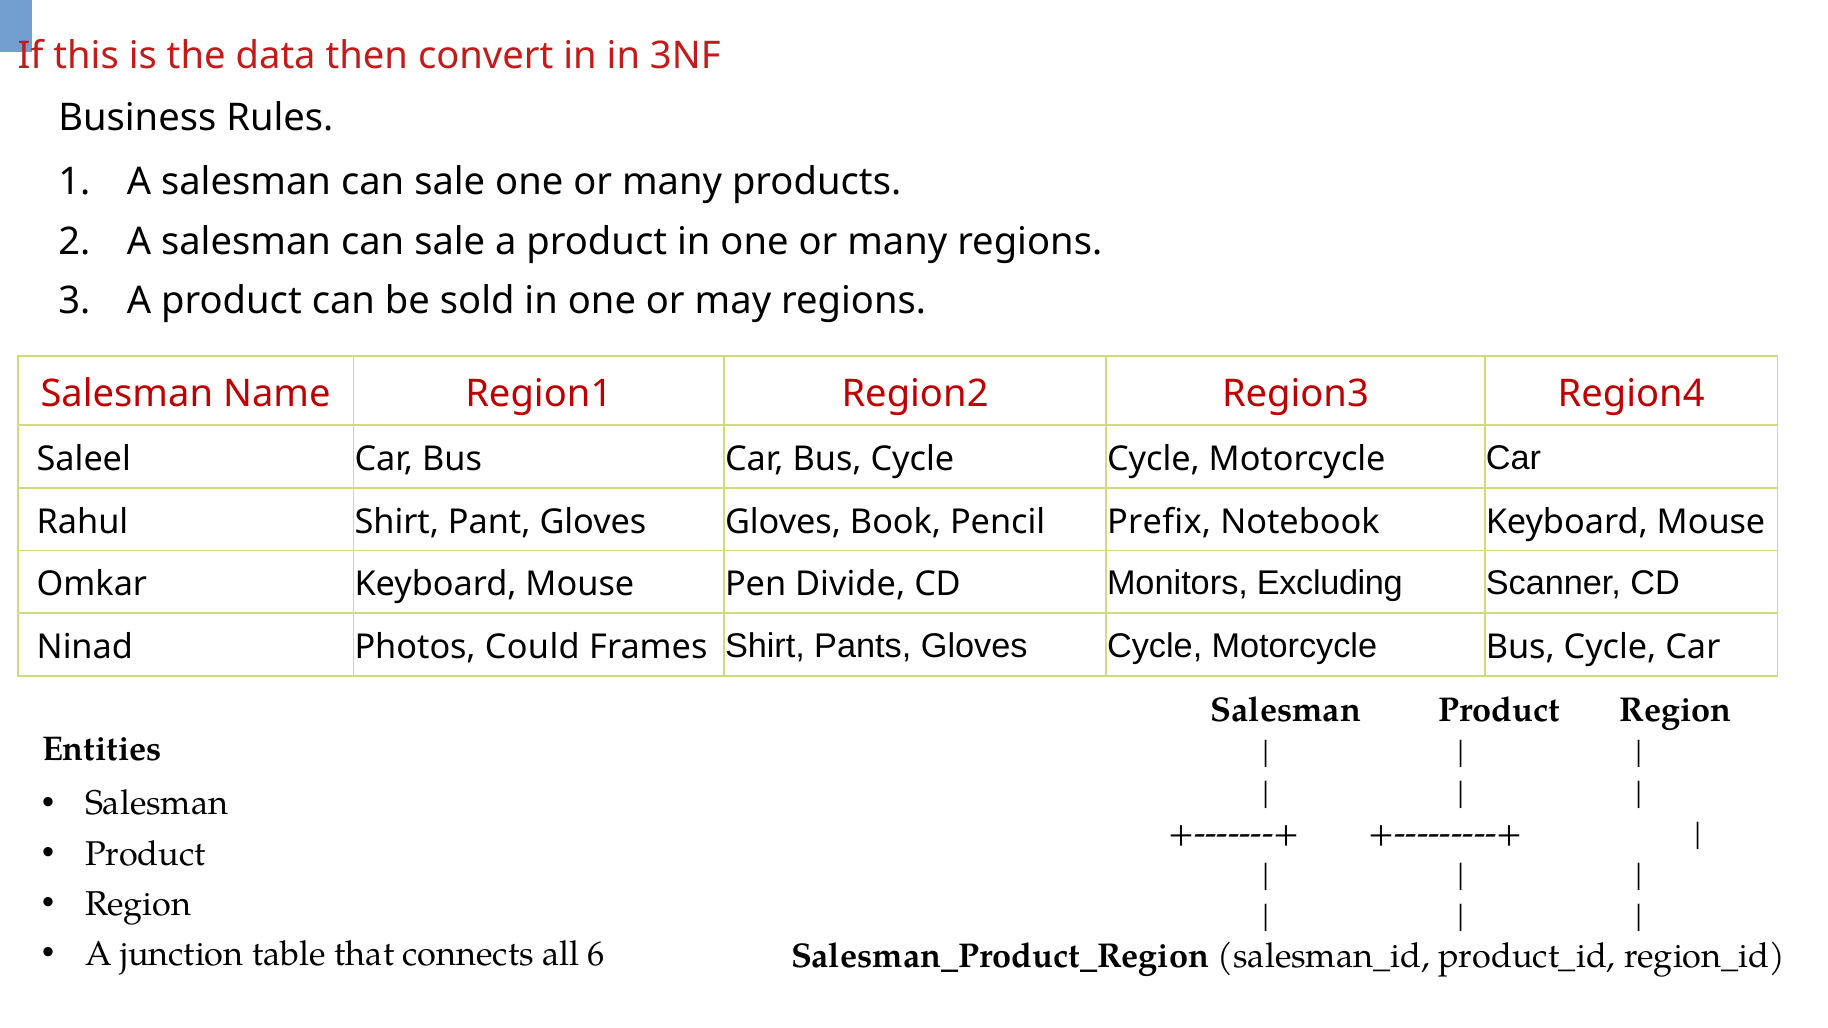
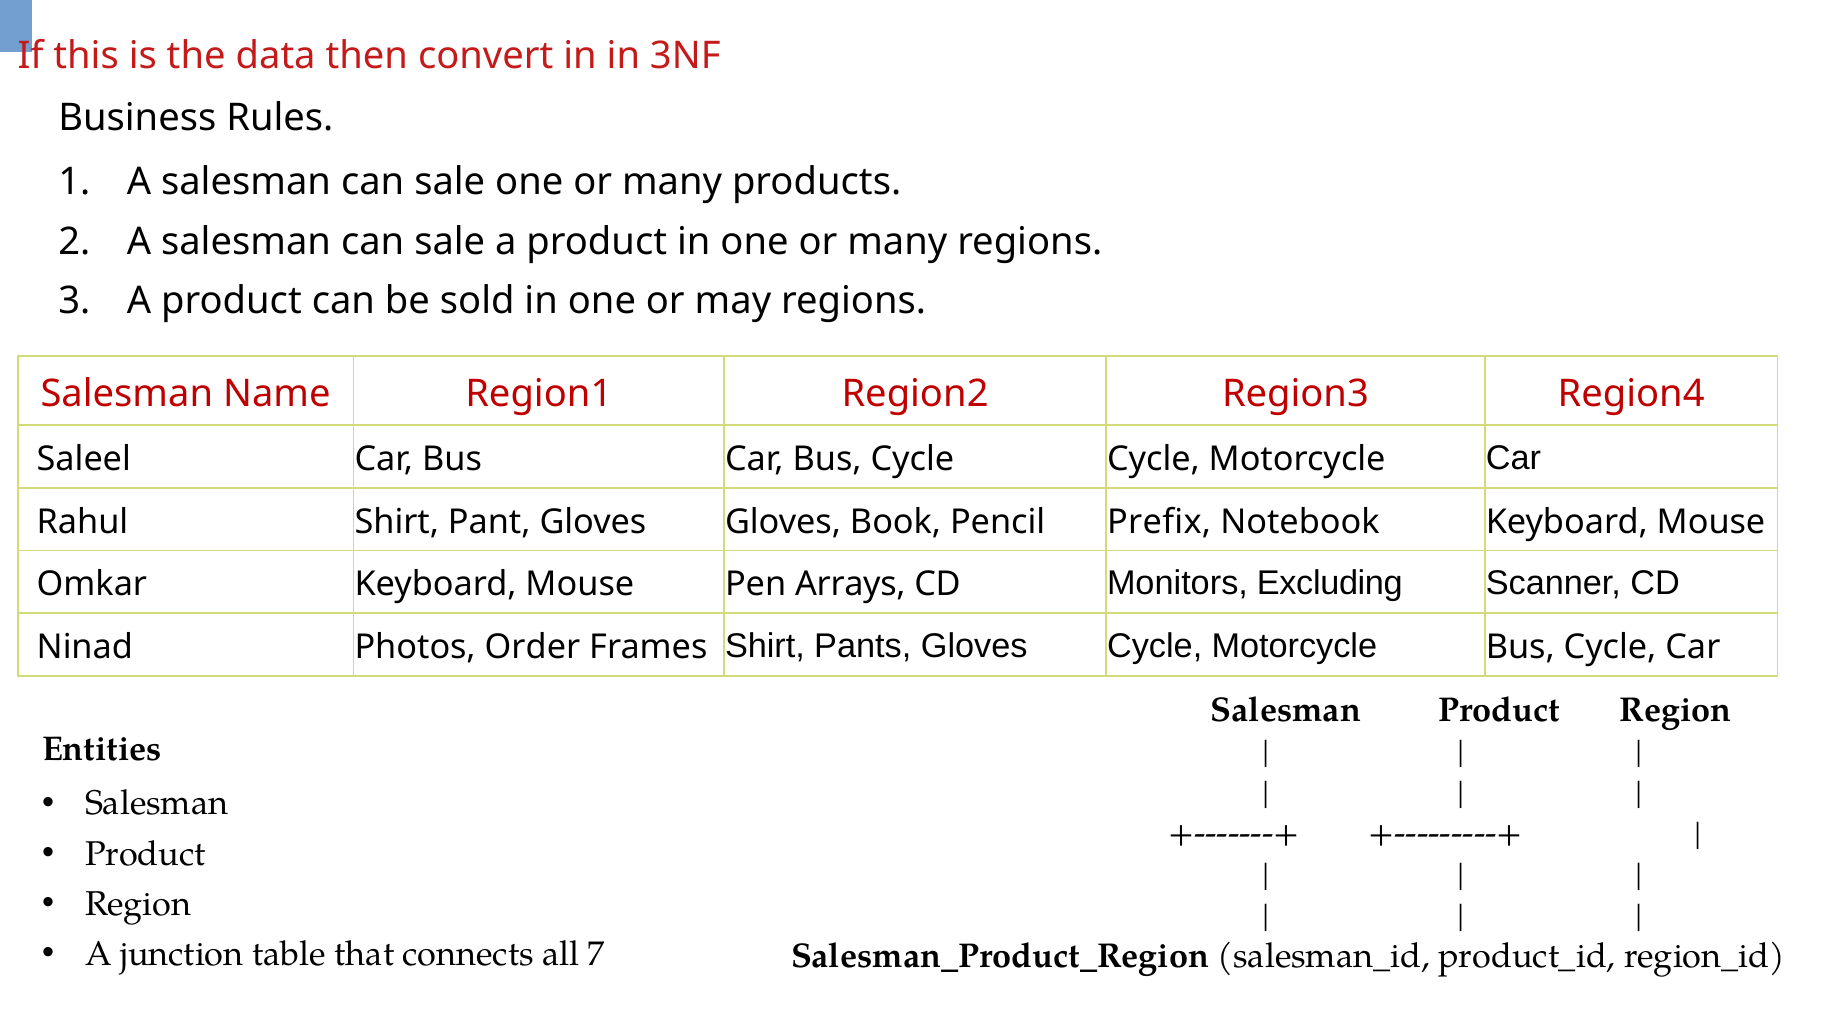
Divide: Divide -> Arrays
Could: Could -> Order
6: 6 -> 7
